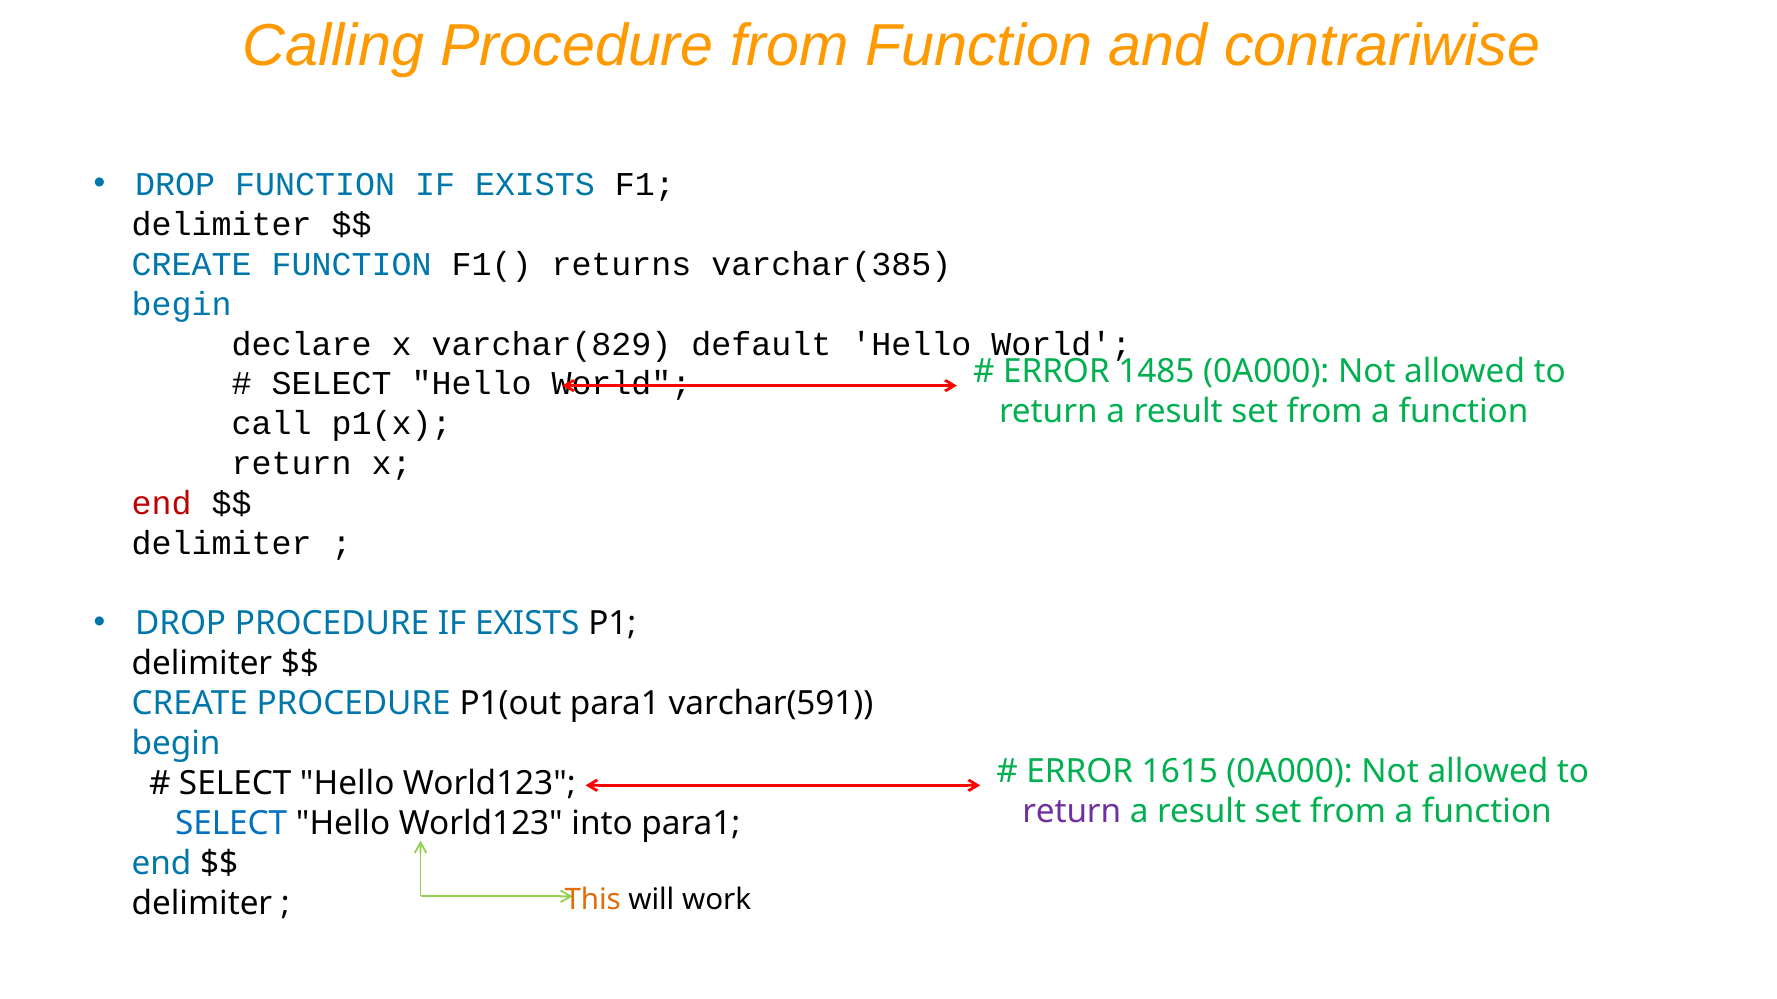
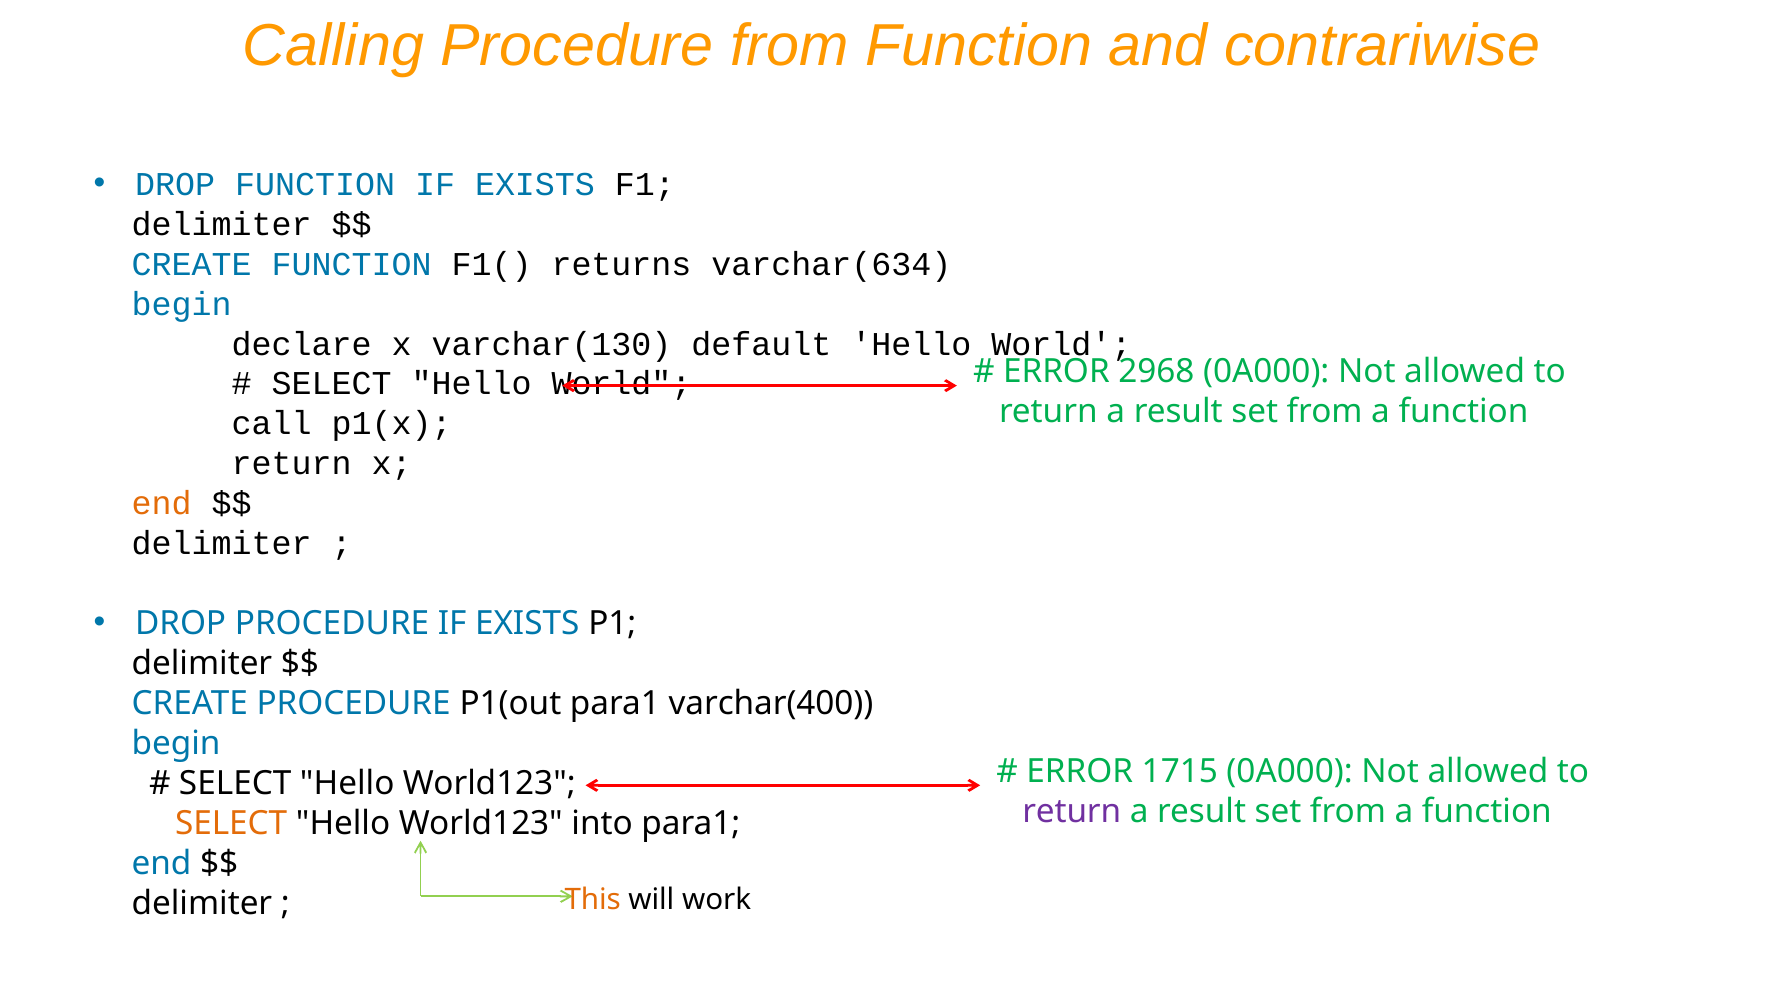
varchar(385: varchar(385 -> varchar(634
varchar(829: varchar(829 -> varchar(130
1485: 1485 -> 2968
end at (162, 504) colour: red -> orange
varchar(591: varchar(591 -> varchar(400
1615: 1615 -> 1715
SELECT at (231, 824) colour: blue -> orange
